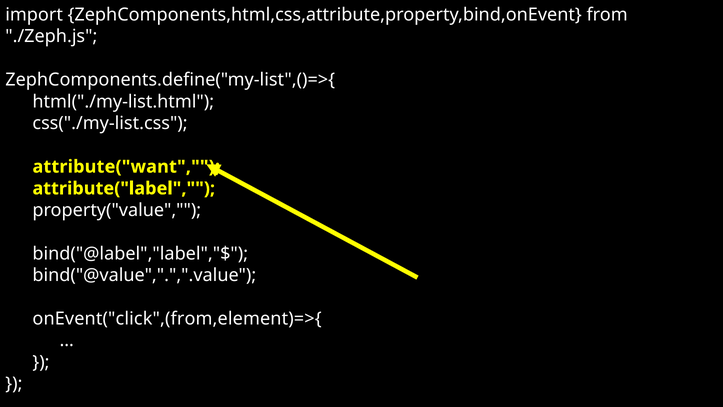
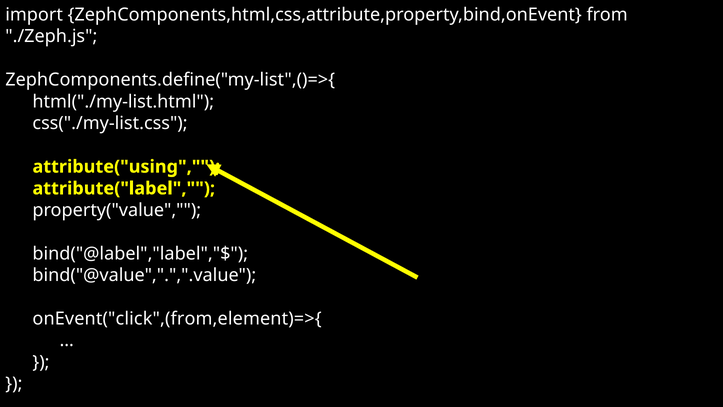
attribute("want: attribute("want -> attribute("using
